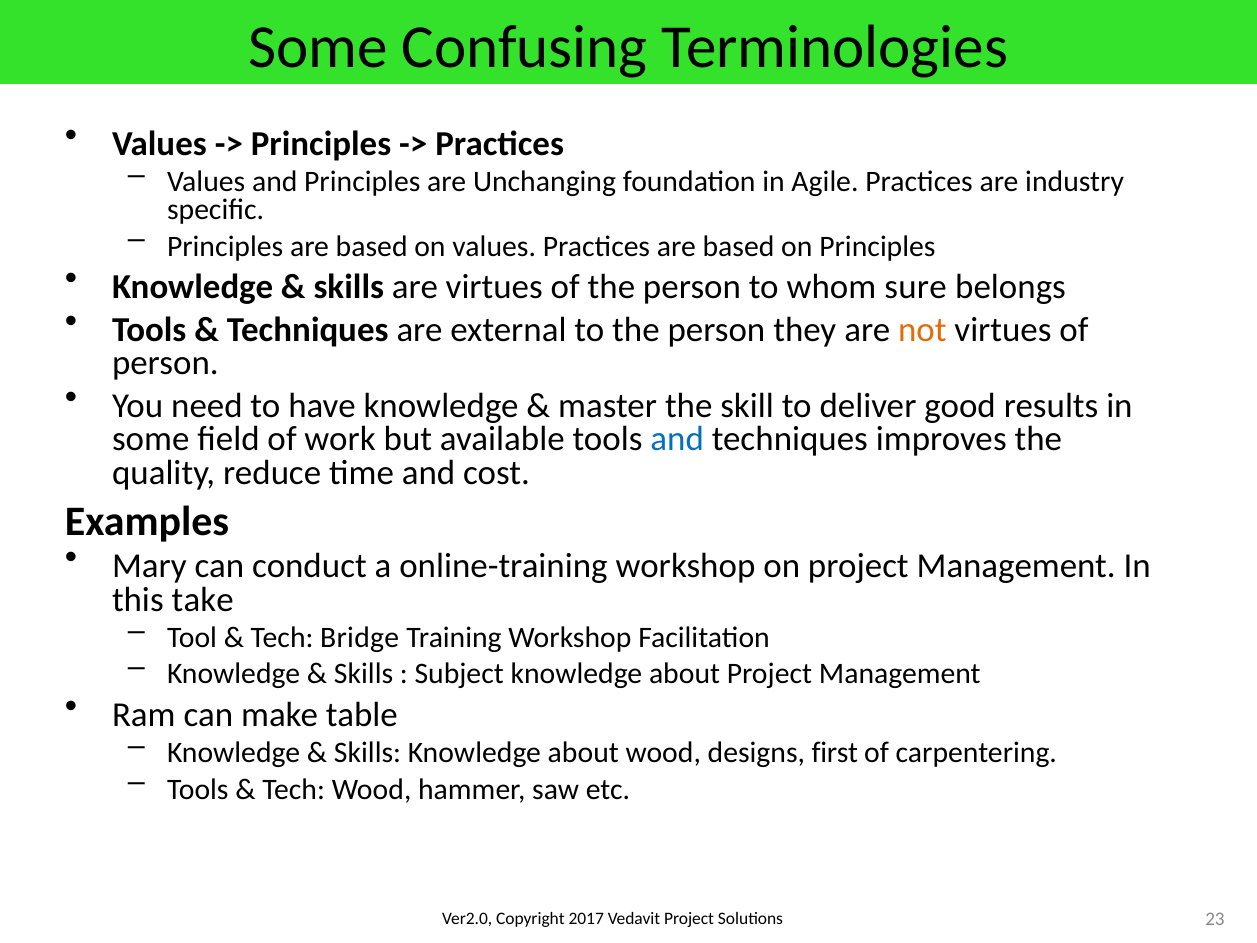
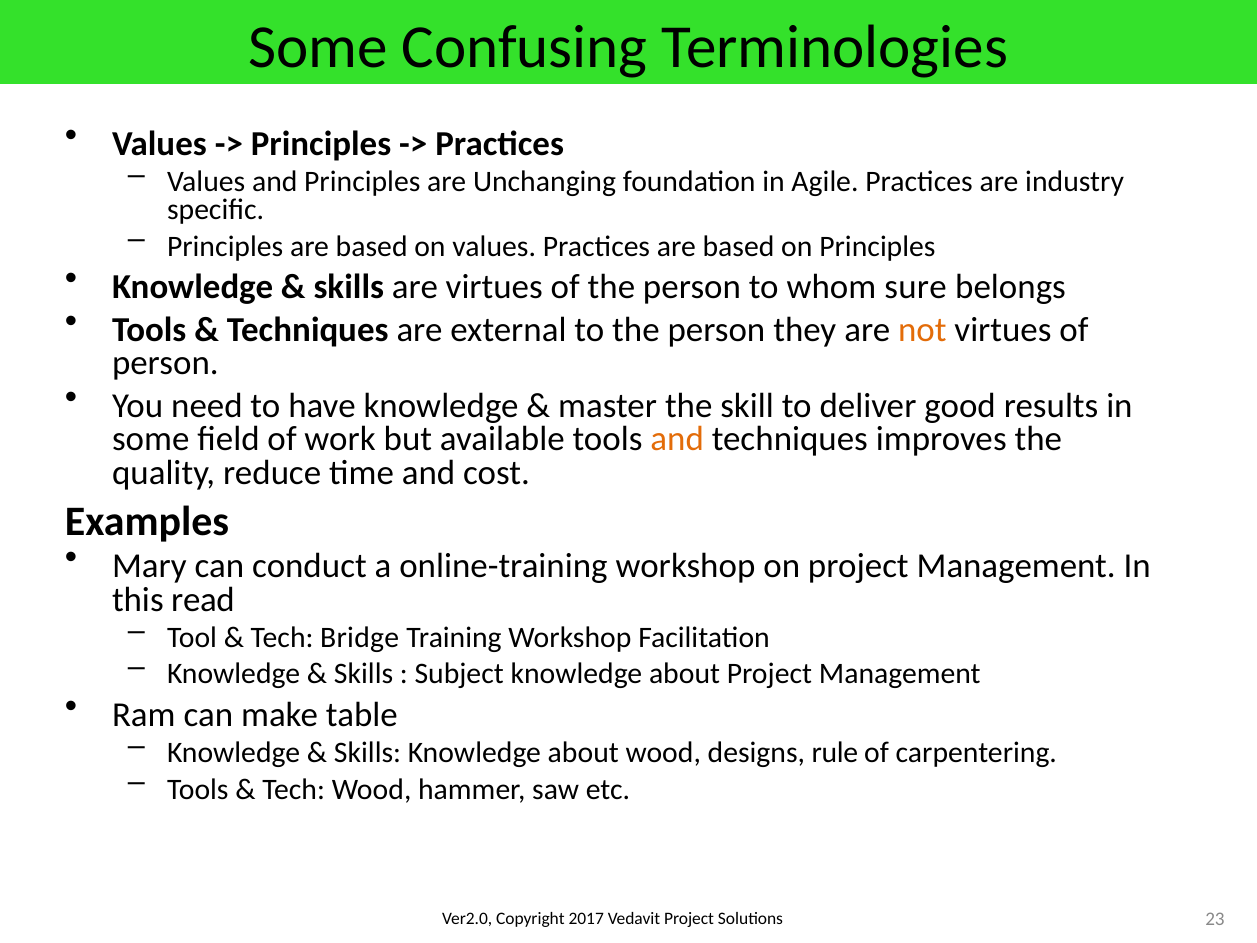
and at (677, 439) colour: blue -> orange
take: take -> read
first: first -> rule
